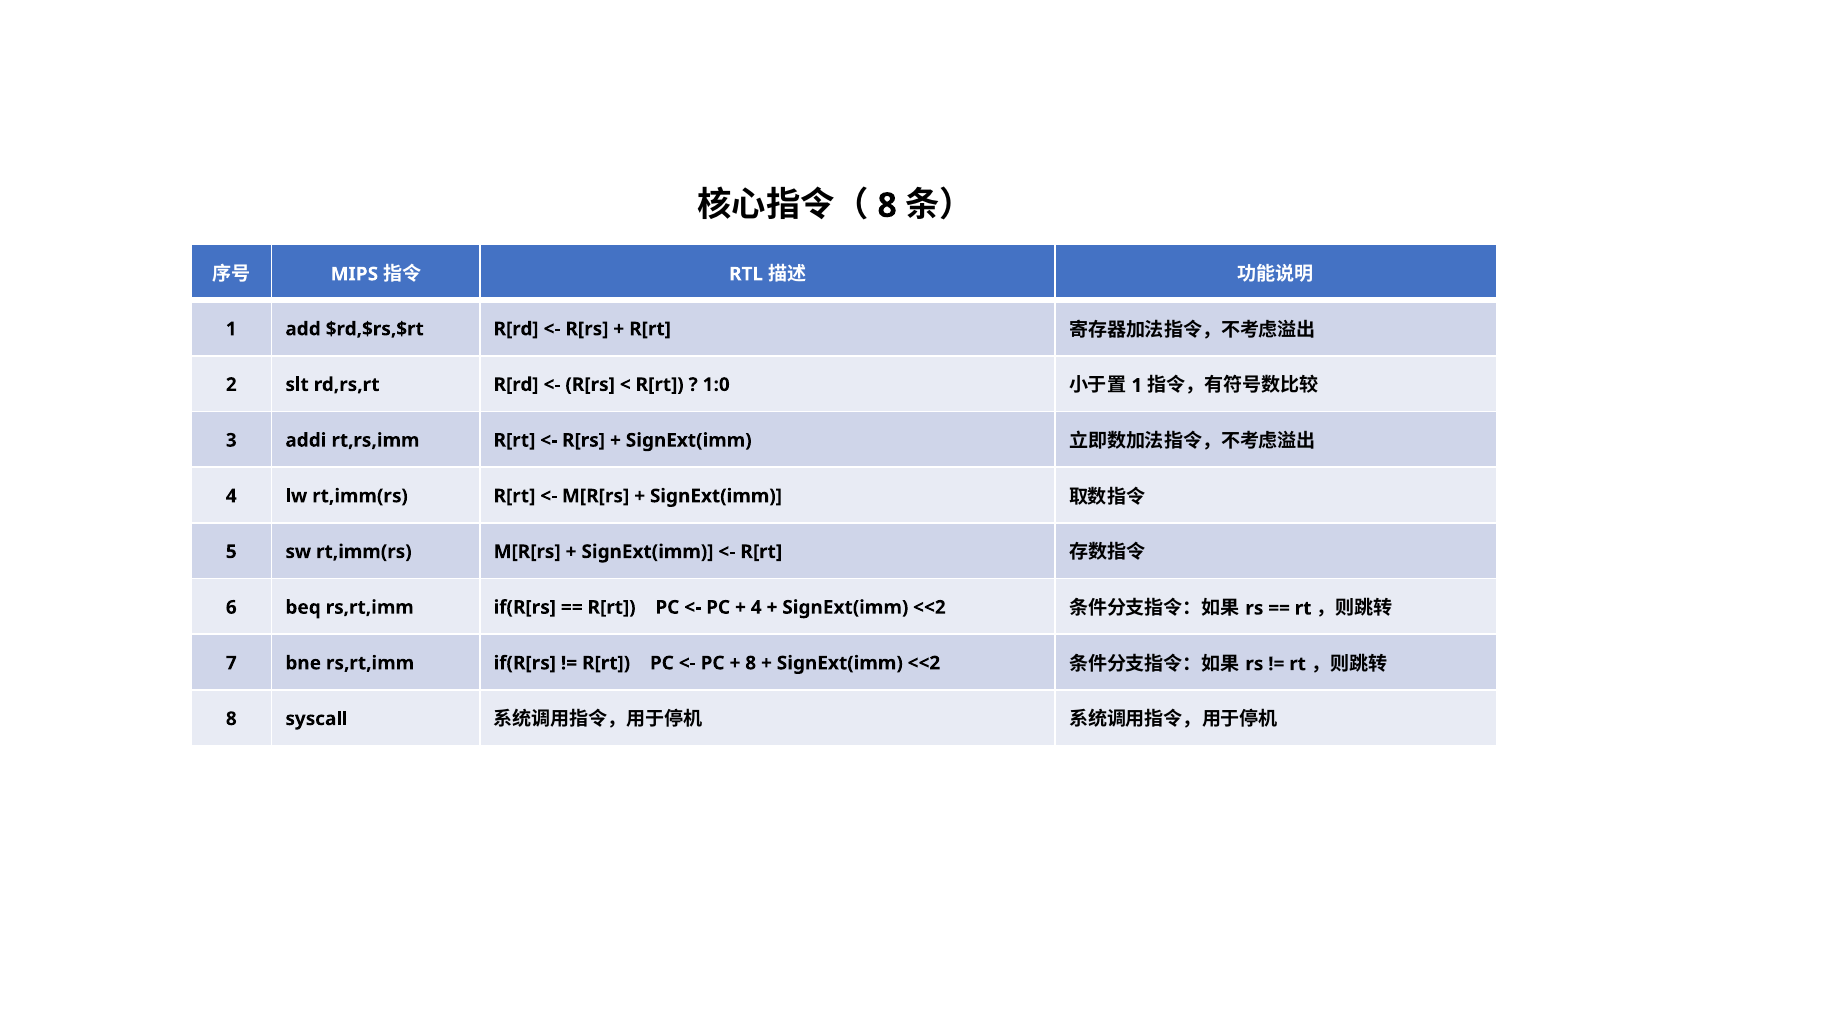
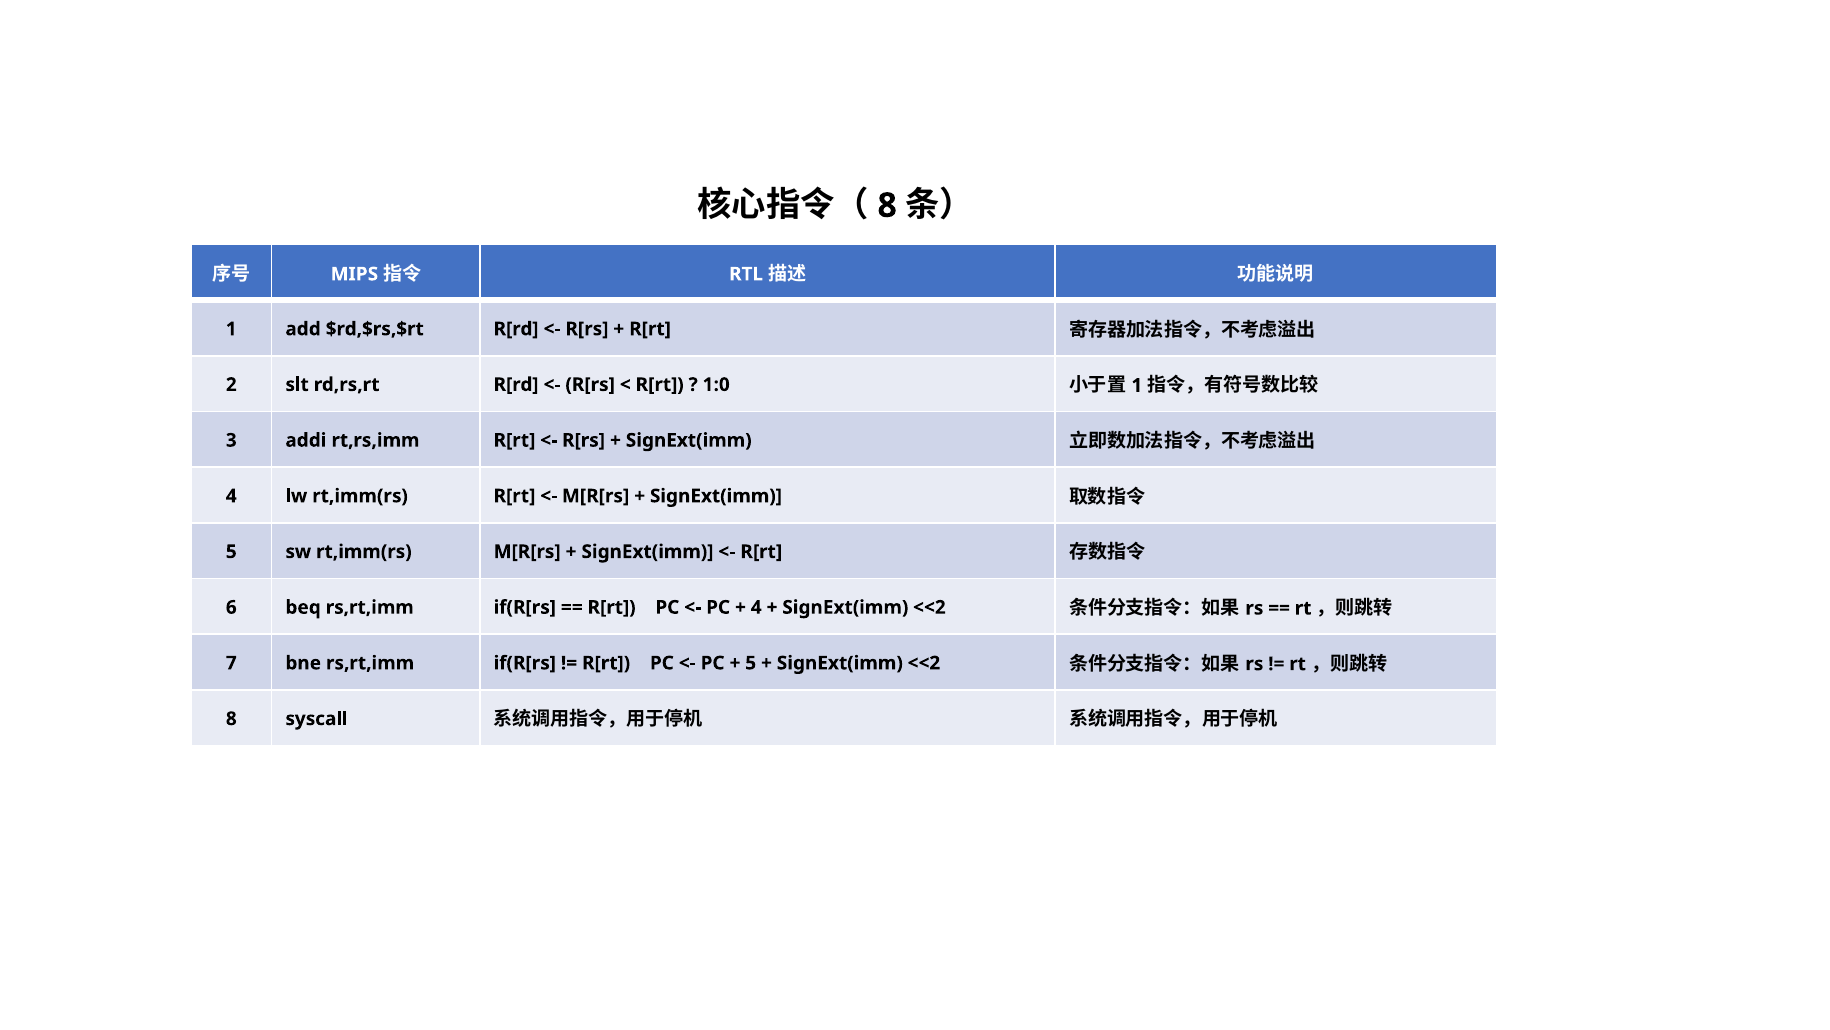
8 at (751, 663): 8 -> 5
